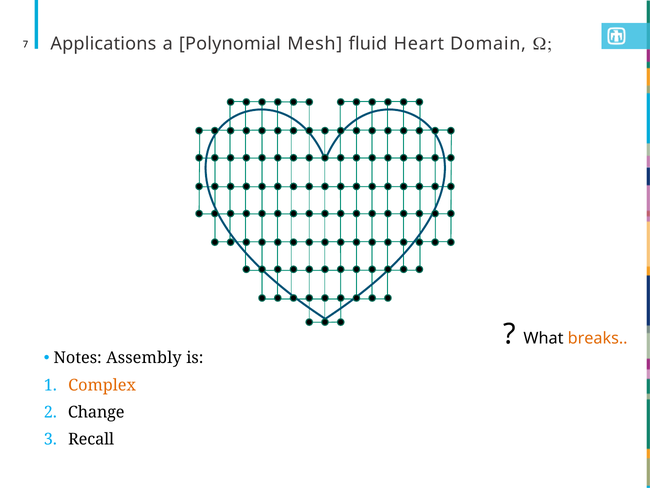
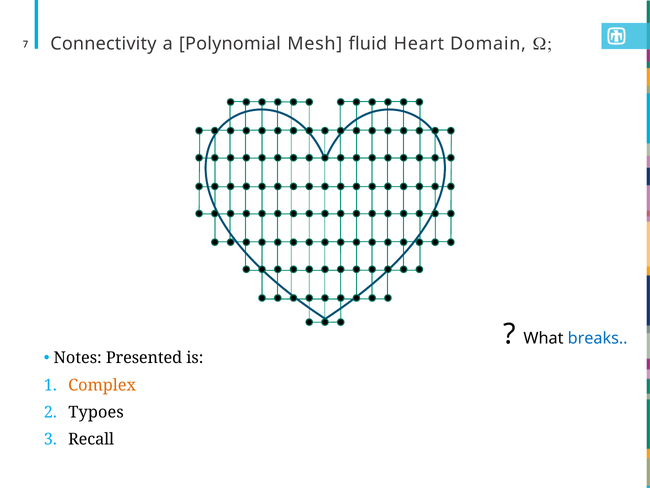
Applications: Applications -> Connectivity
breaks colour: orange -> blue
Assembly: Assembly -> Presented
Change: Change -> Typoes
